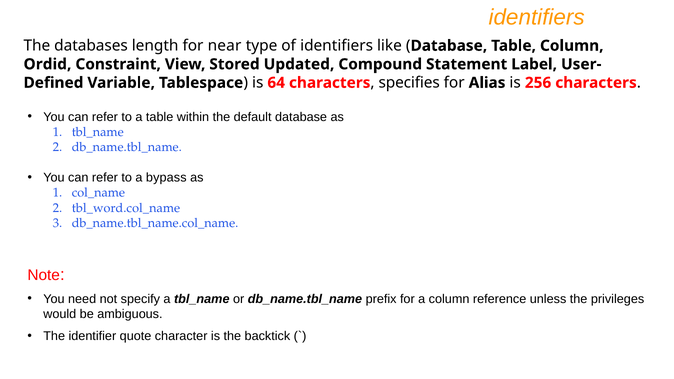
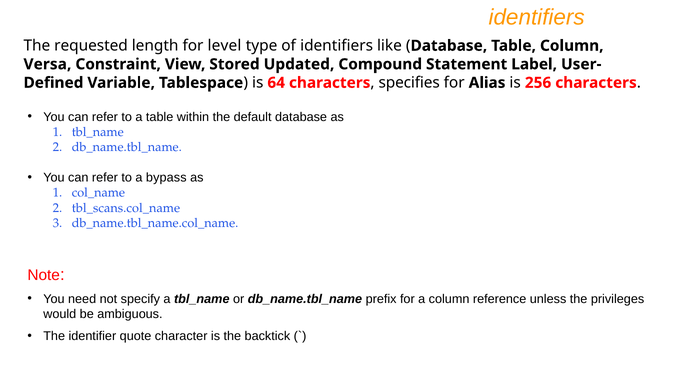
databases: databases -> requested
near: near -> level
Ordid: Ordid -> Versa
tbl_word.col_name: tbl_word.col_name -> tbl_scans.col_name
